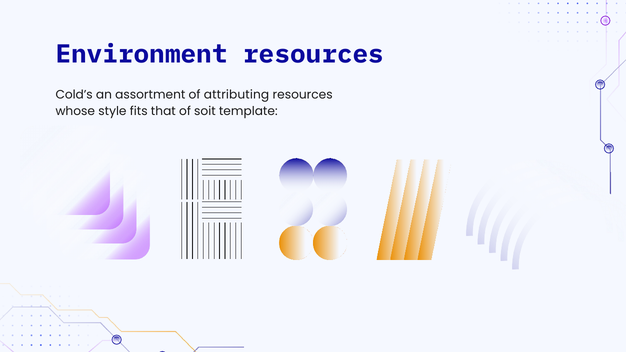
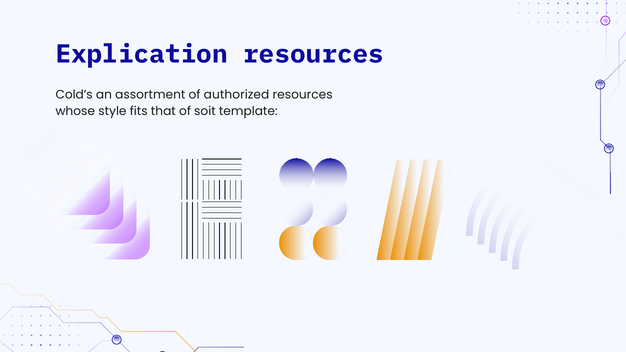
Environment: Environment -> Explication
attributing: attributing -> authorized
